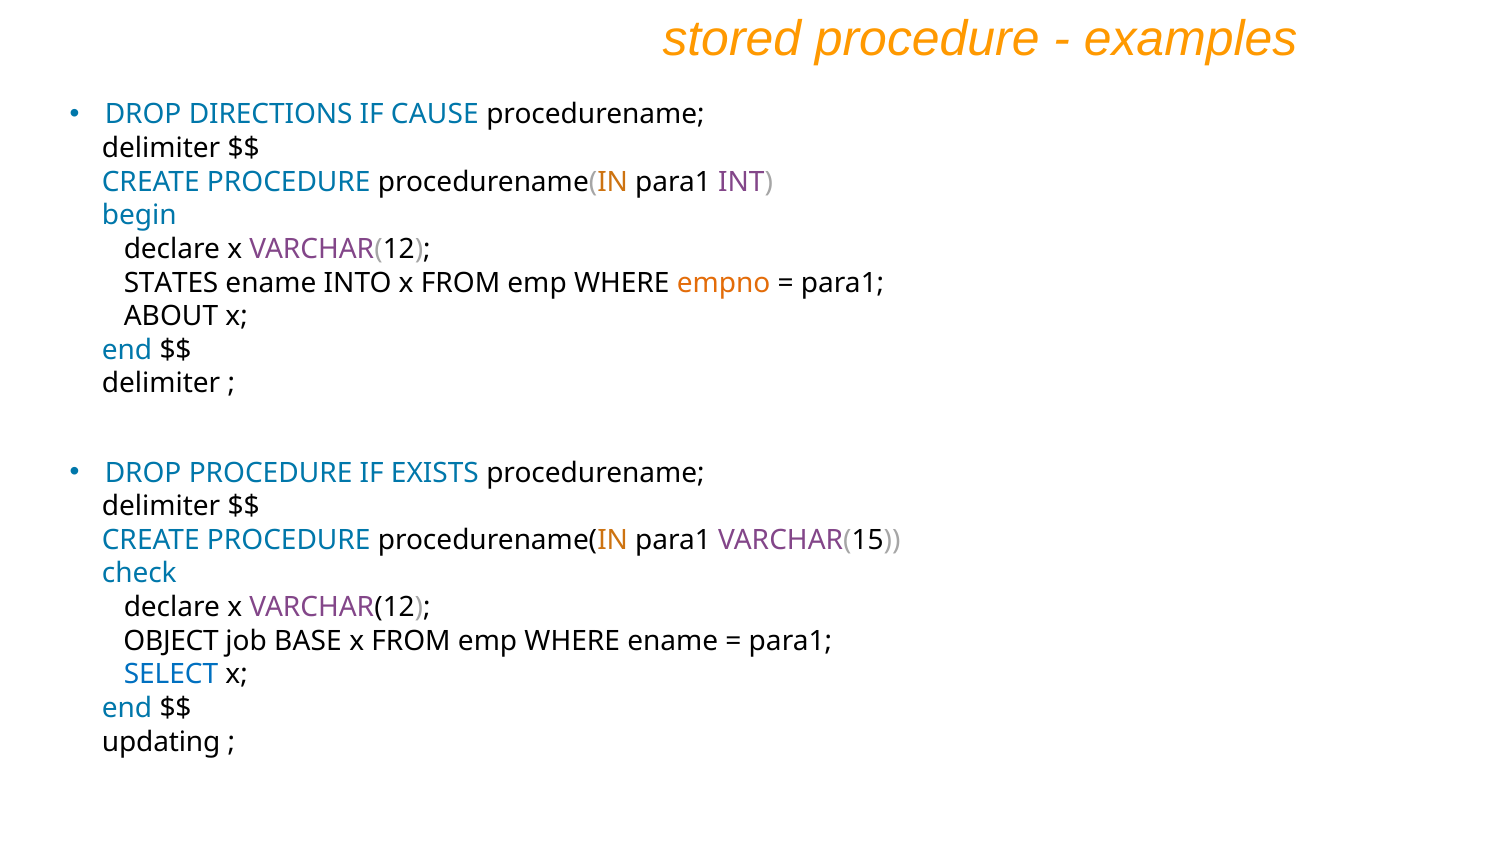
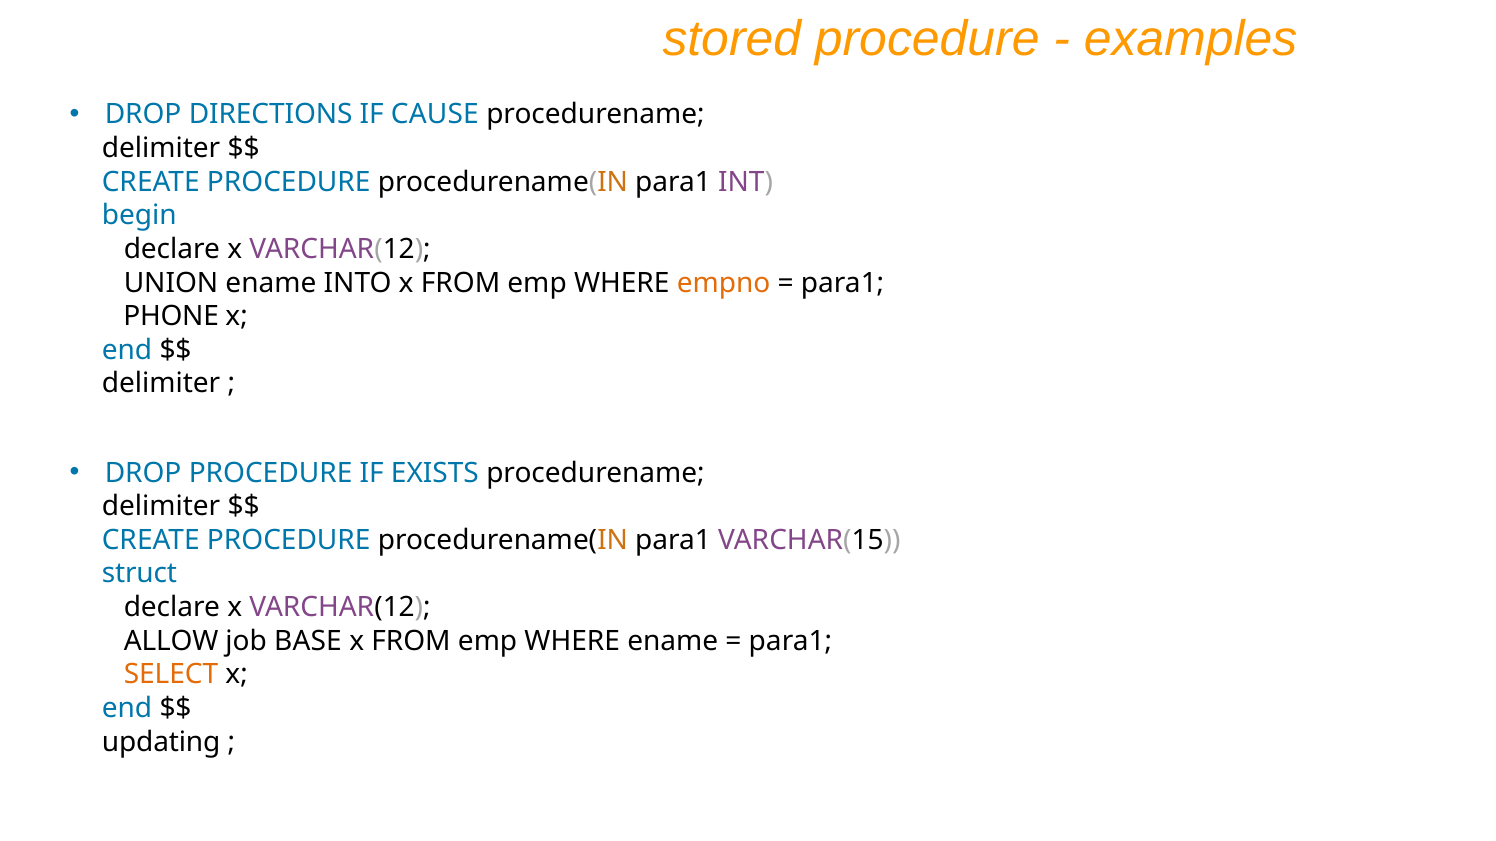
STATES: STATES -> UNION
ABOUT: ABOUT -> PHONE
check: check -> struct
OBJECT: OBJECT -> ALLOW
SELECT colour: blue -> orange
